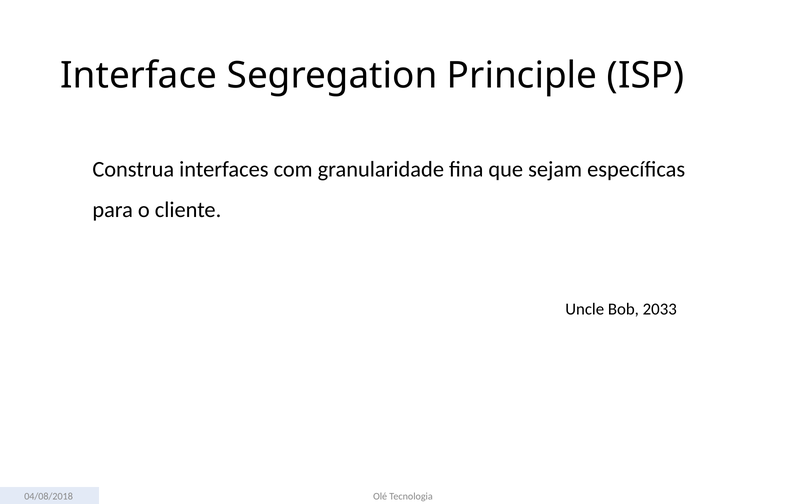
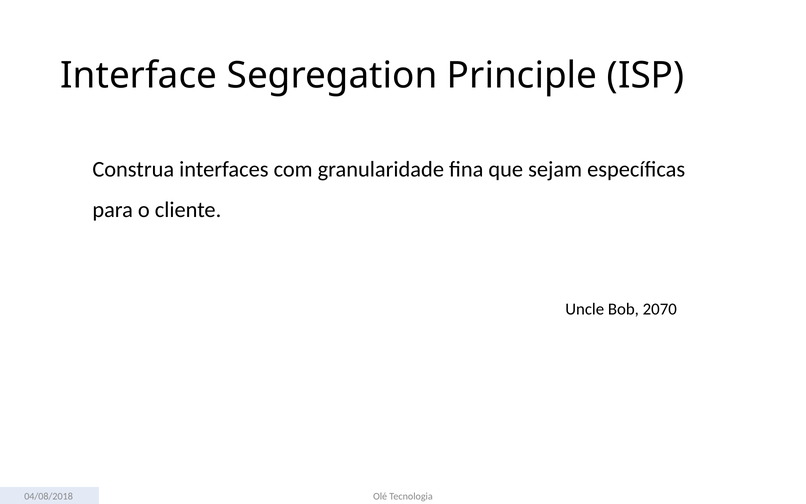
2033: 2033 -> 2070
